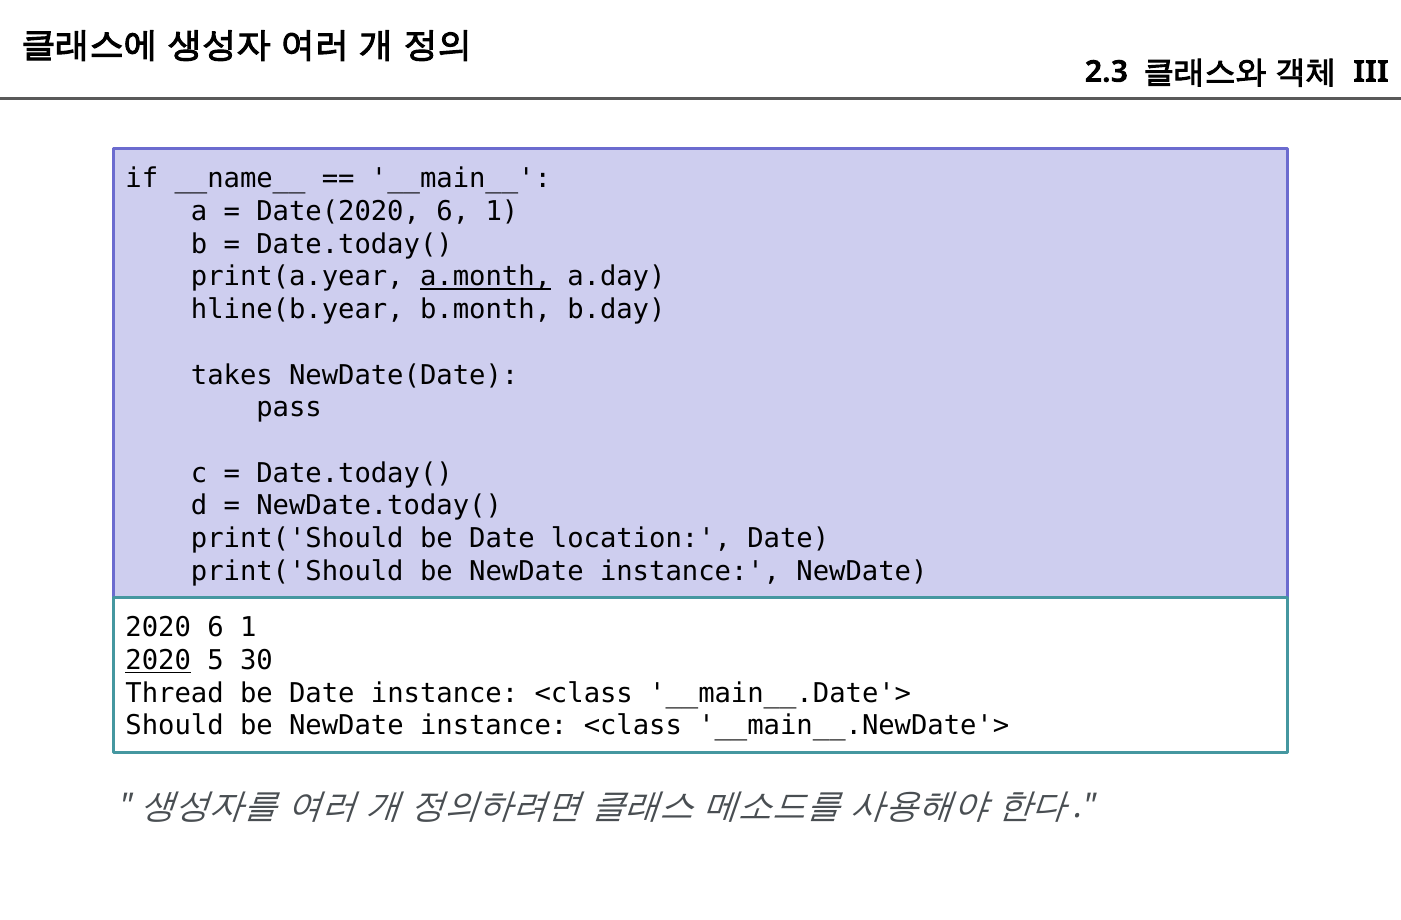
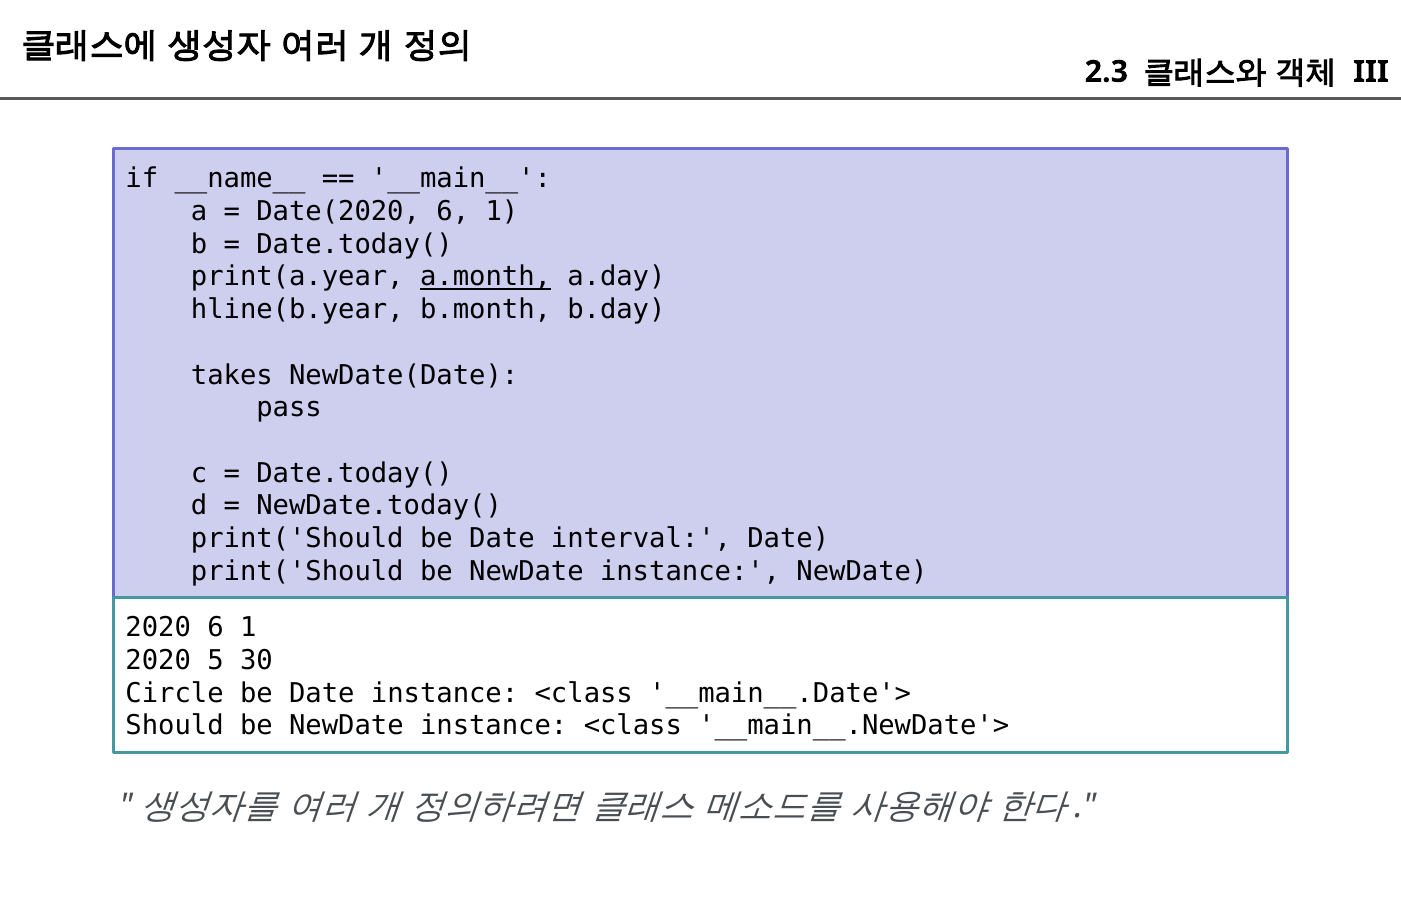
location: location -> interval
2020 at (158, 661) underline: present -> none
Thread: Thread -> Circle
